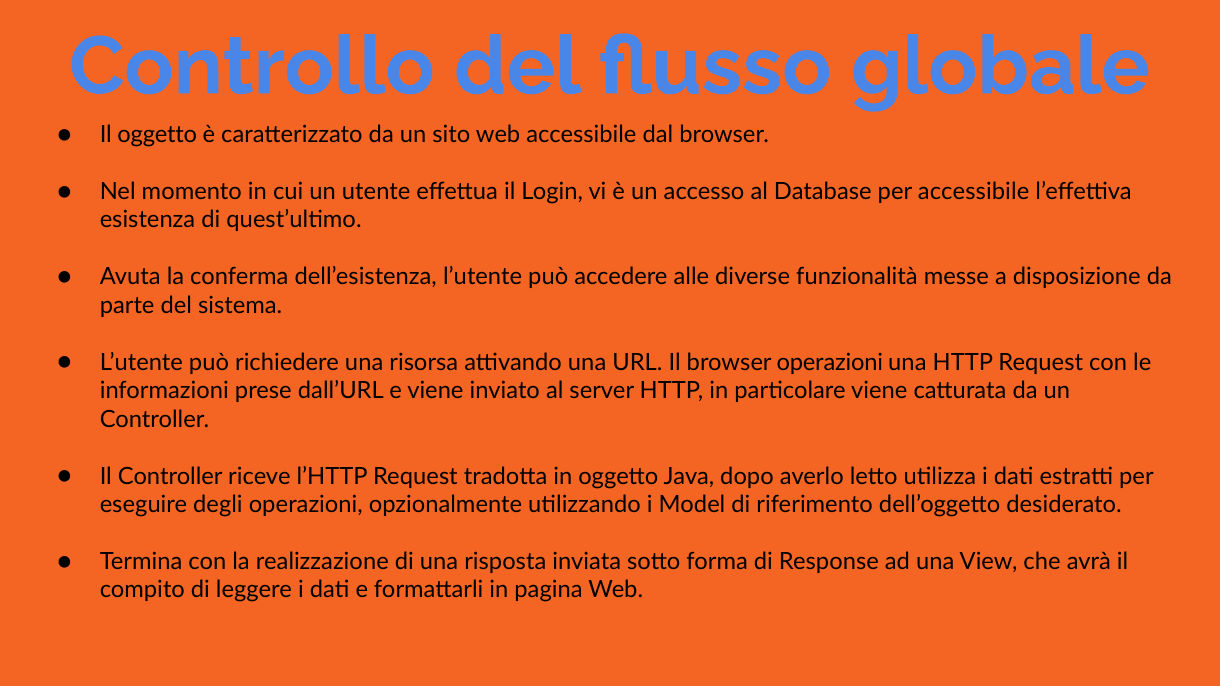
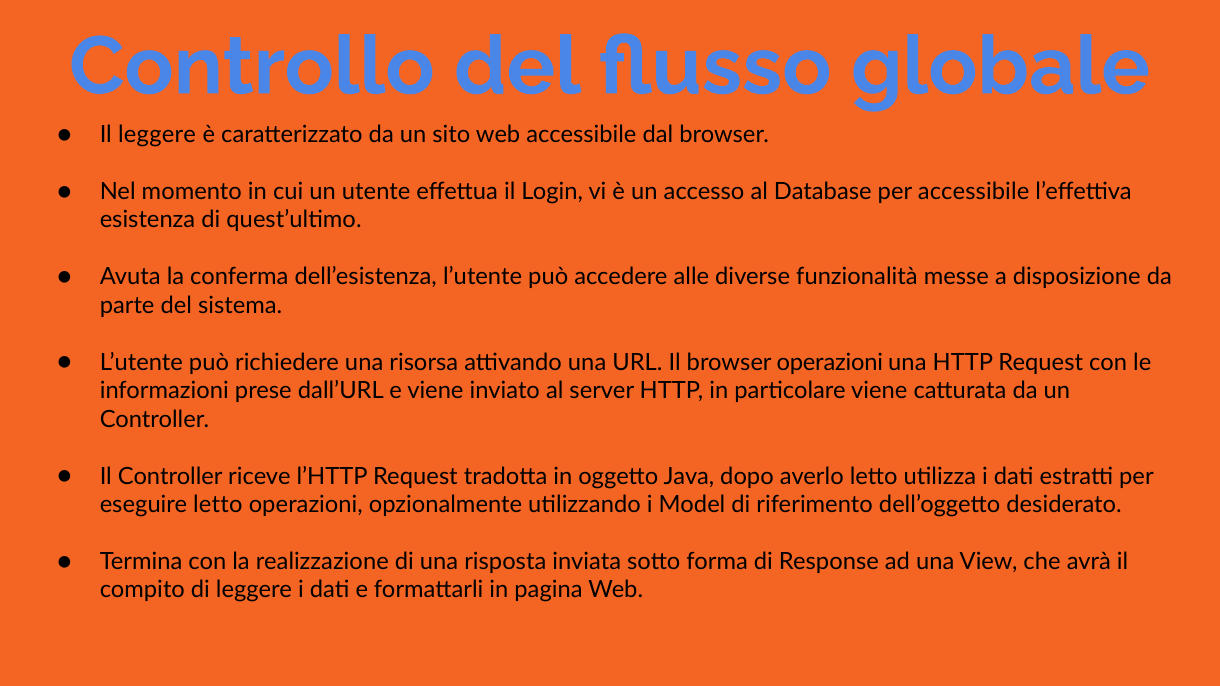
Il oggetto: oggetto -> leggere
eseguire degli: degli -> letto
